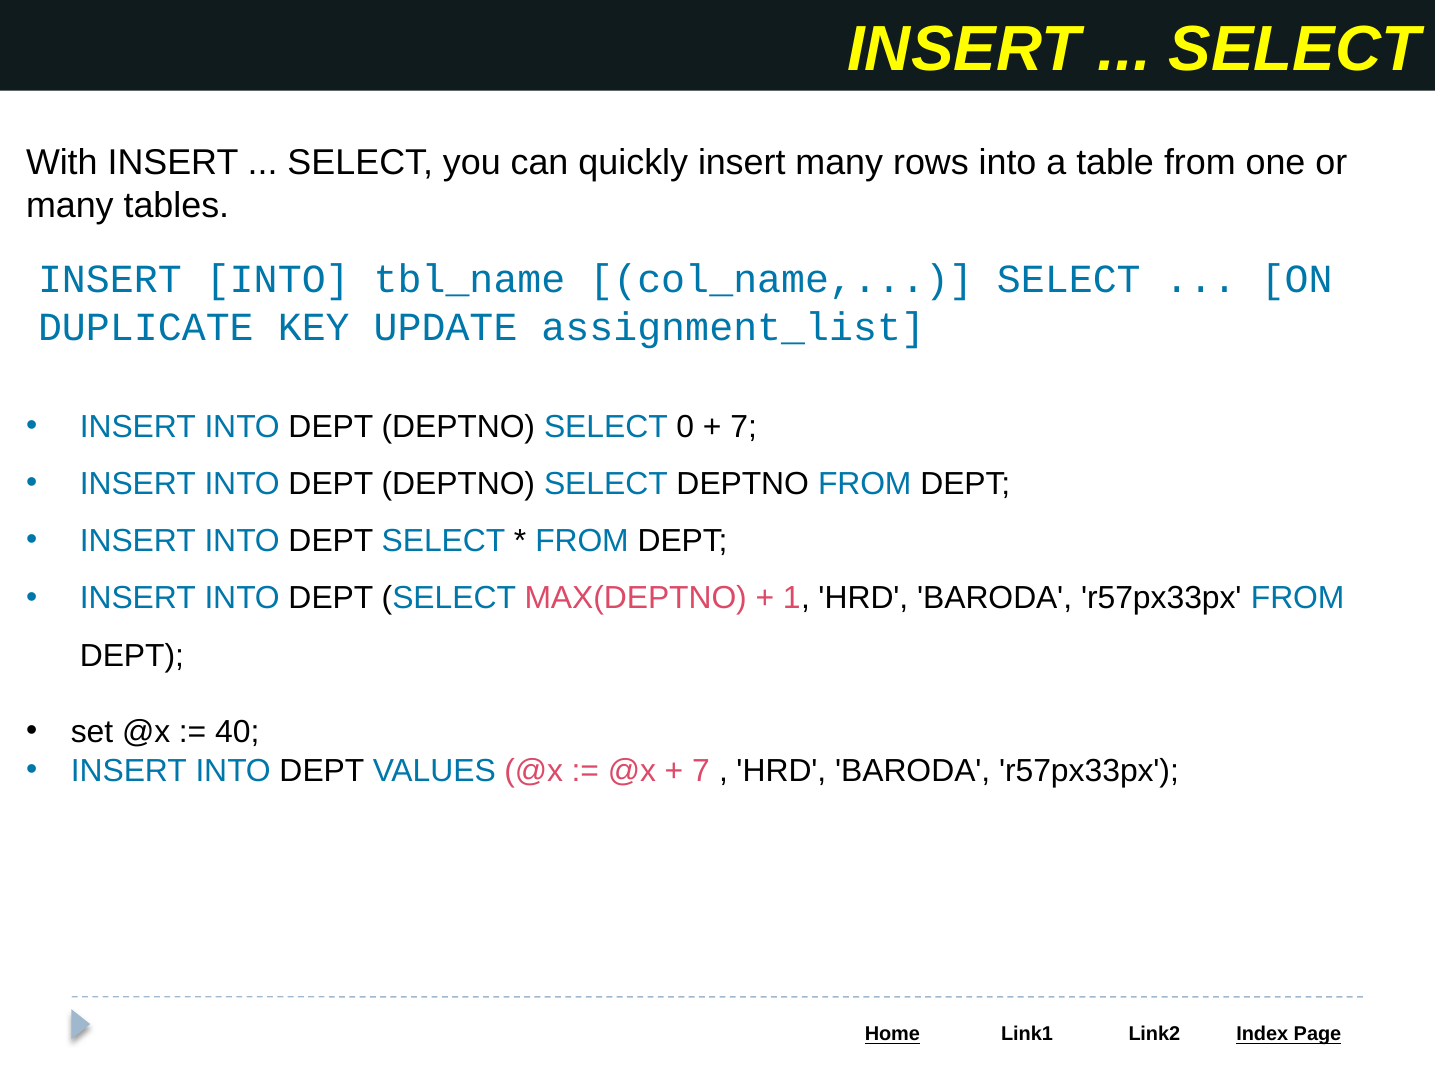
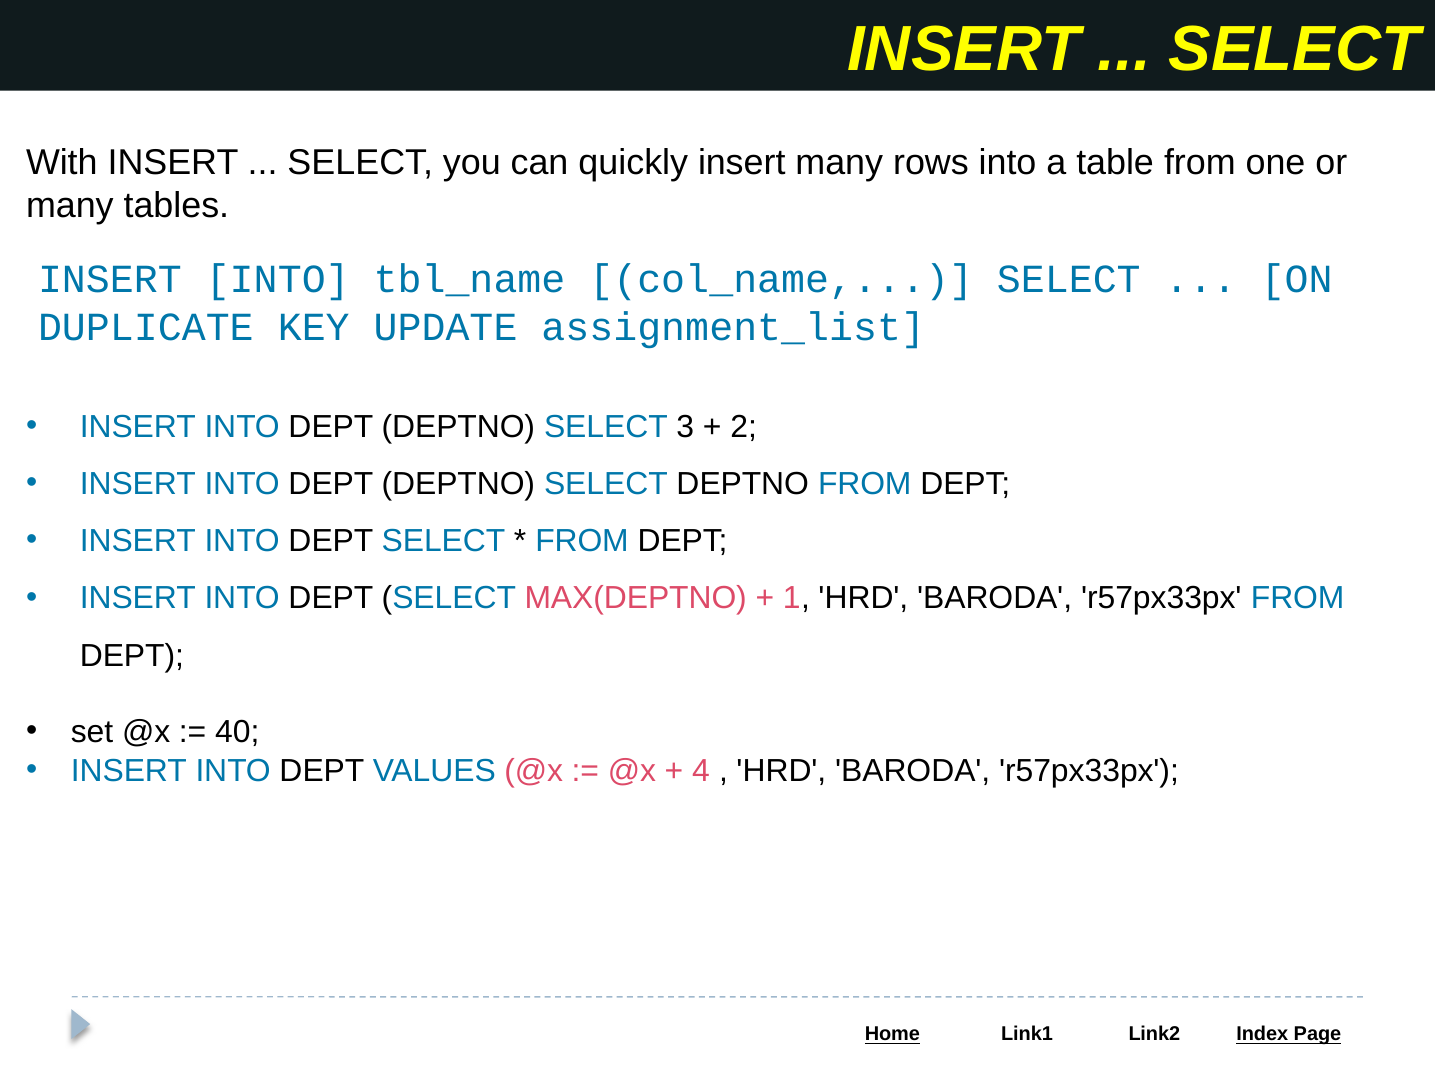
0: 0 -> 3
7 at (744, 427): 7 -> 2
7 at (701, 771): 7 -> 4
